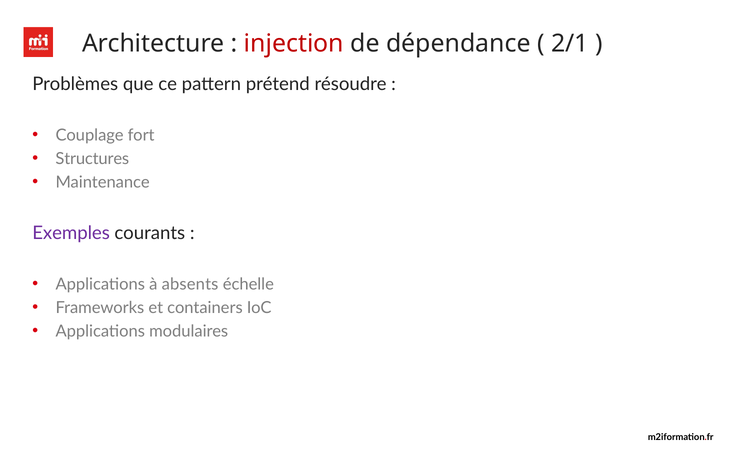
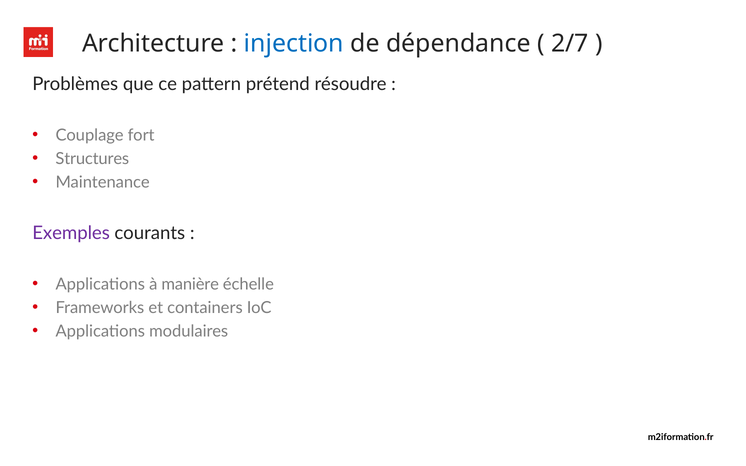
injection colour: red -> blue
2/1: 2/1 -> 2/7
absents: absents -> manière
